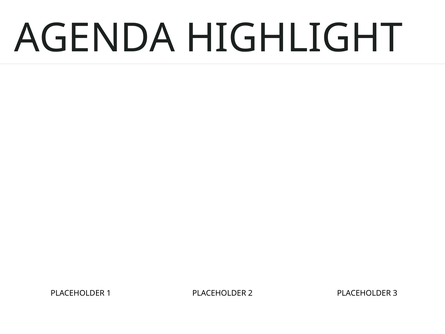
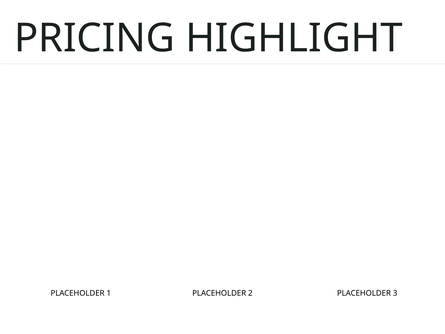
AGENDA: AGENDA -> PRICING
